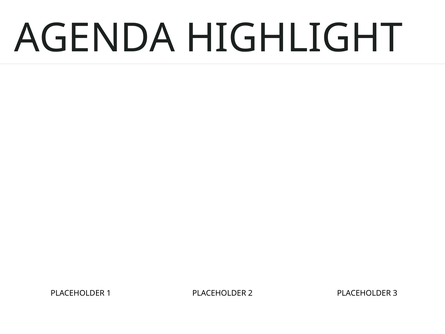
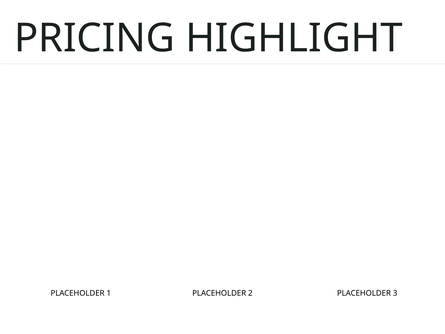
AGENDA: AGENDA -> PRICING
